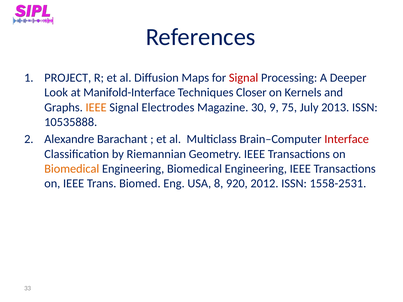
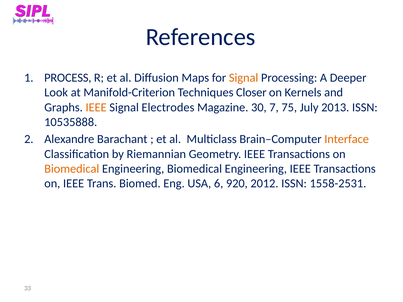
PROJECT: PROJECT -> PROCESS
Signal at (244, 78) colour: red -> orange
Manifold-Interface: Manifold-Interface -> Manifold-Criterion
9: 9 -> 7
Interface colour: red -> orange
8: 8 -> 6
